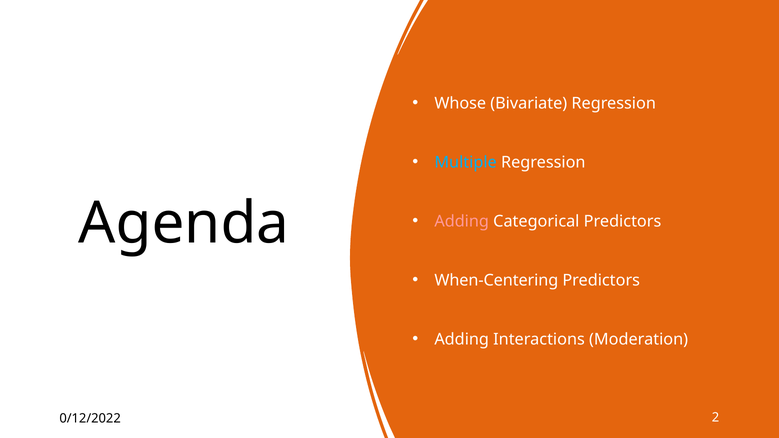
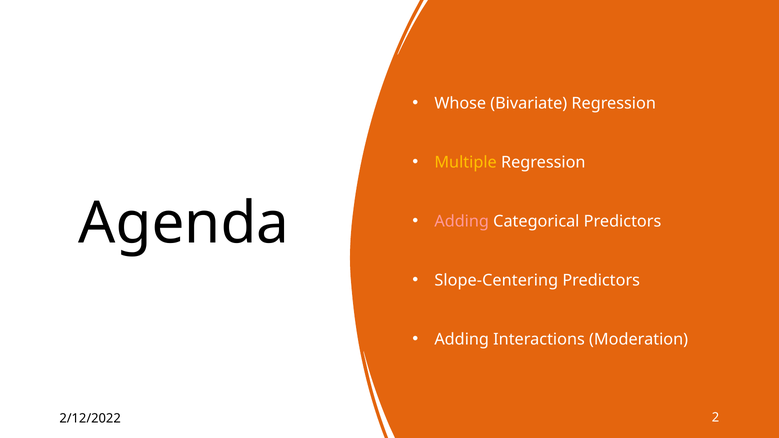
Multiple colour: light blue -> yellow
When-Centering: When-Centering -> Slope-Centering
0/12/2022: 0/12/2022 -> 2/12/2022
